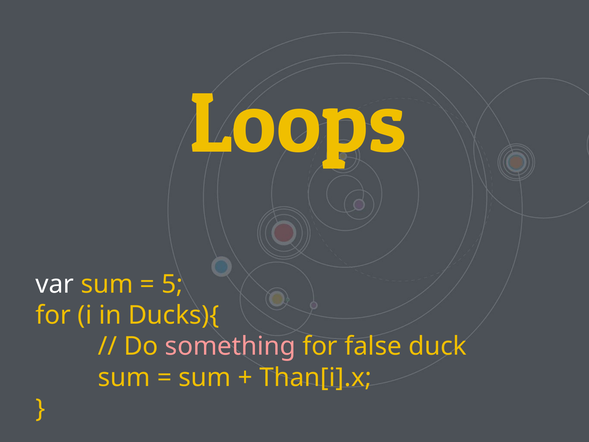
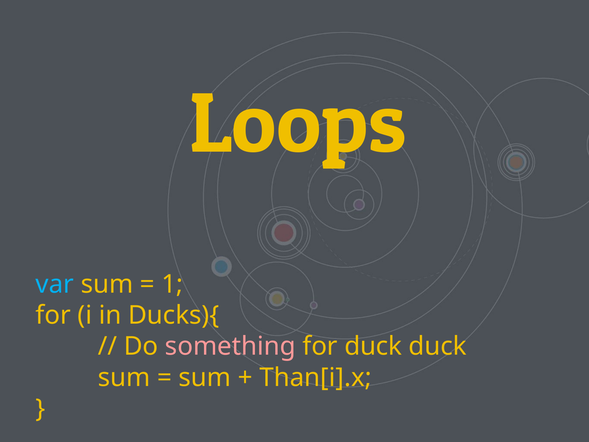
var colour: white -> light blue
5: 5 -> 1
for false: false -> duck
